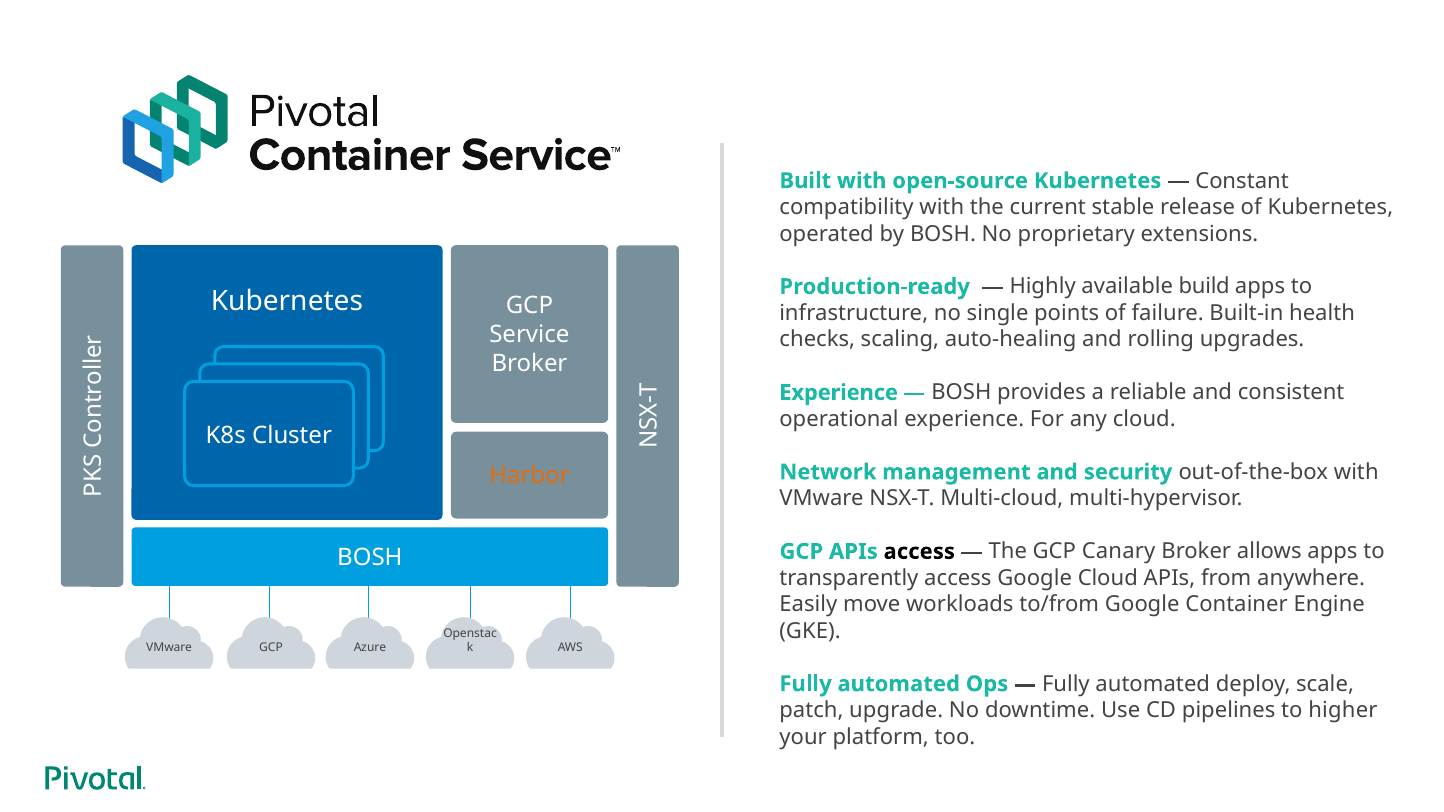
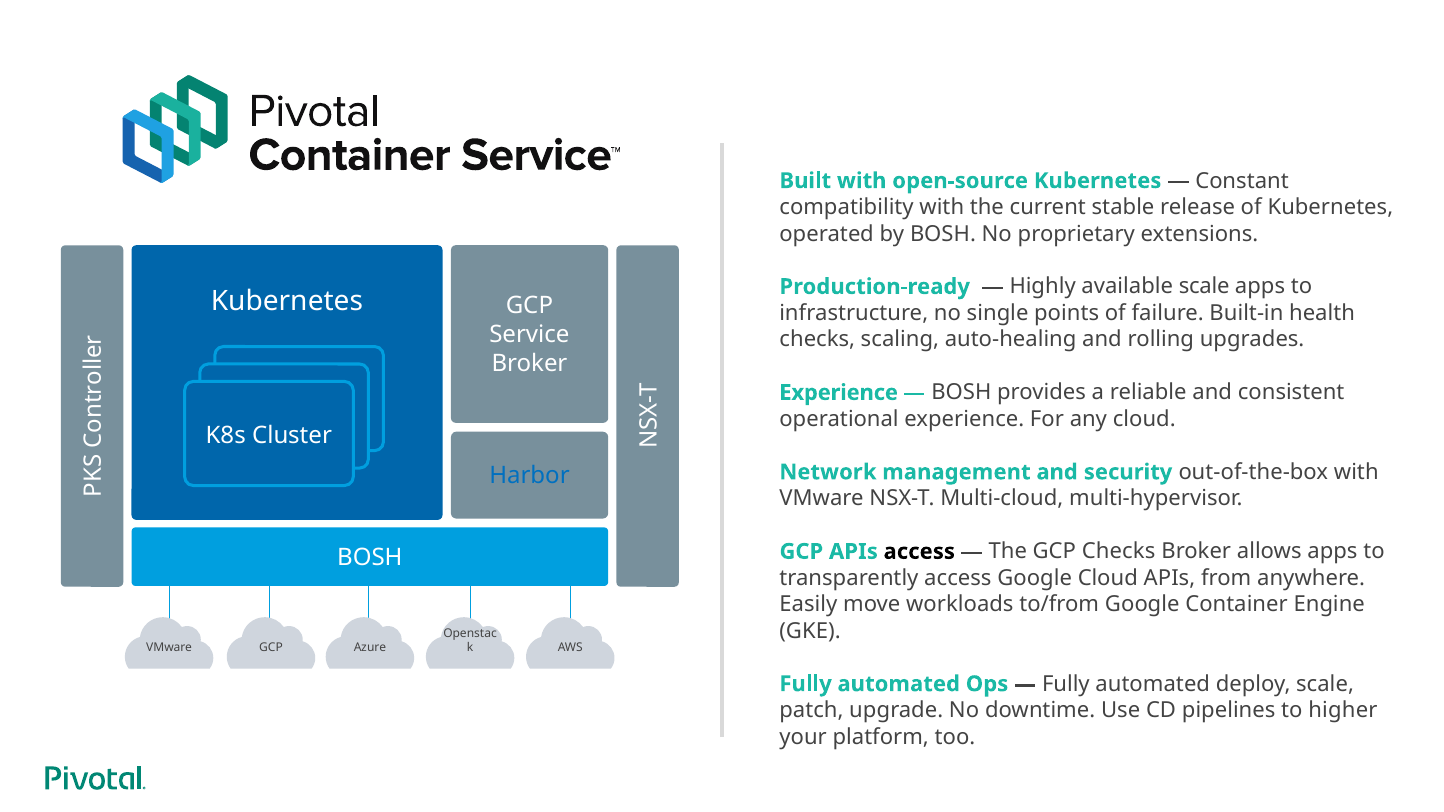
available build: build -> scale
Harbor colour: orange -> blue
GCP Canary: Canary -> Checks
